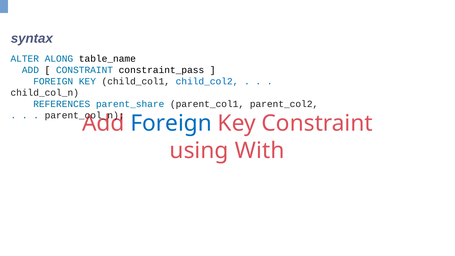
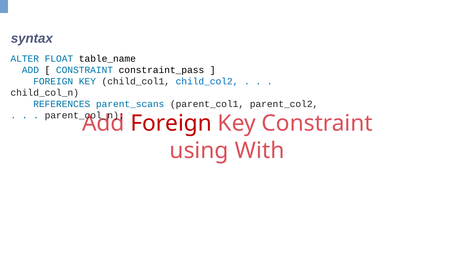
ALONG: ALONG -> FLOAT
parent_share: parent_share -> parent_scans
Foreign at (171, 123) colour: blue -> red
